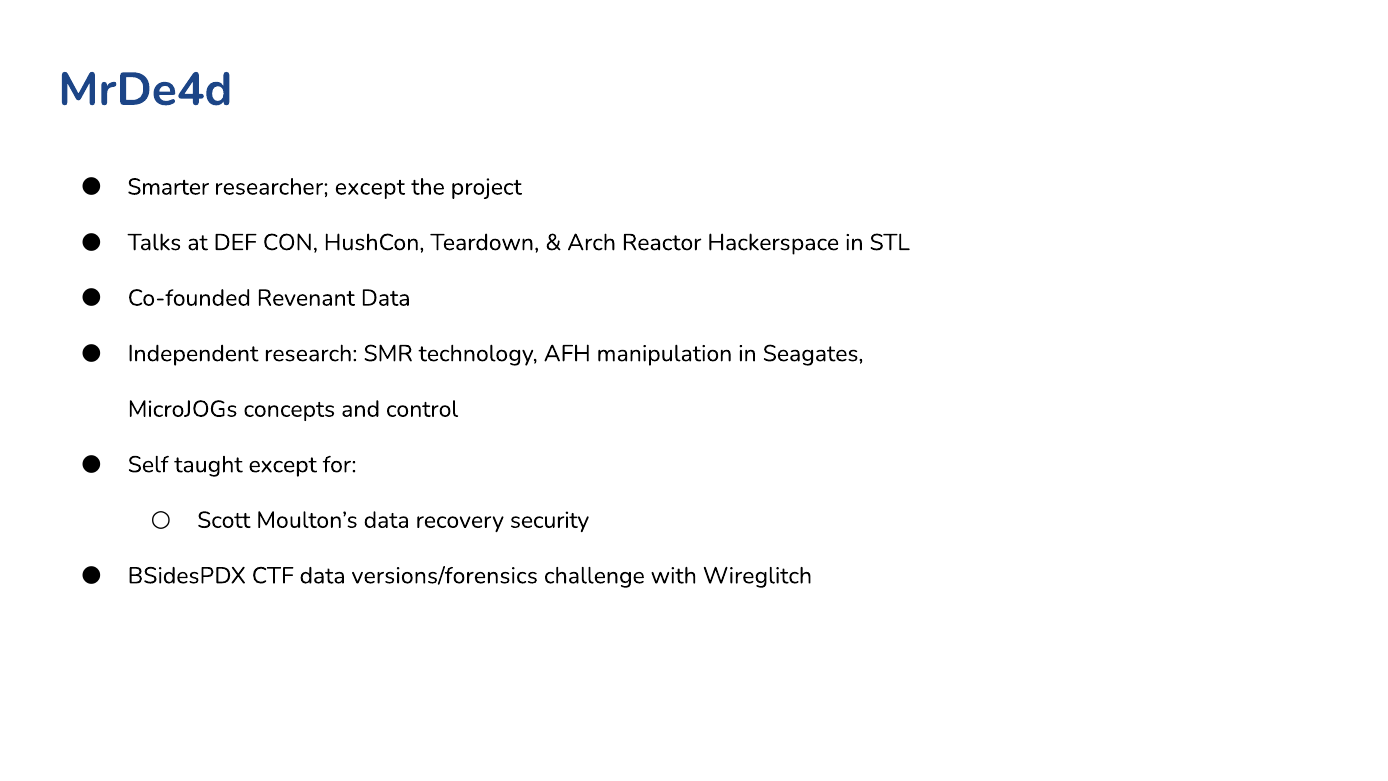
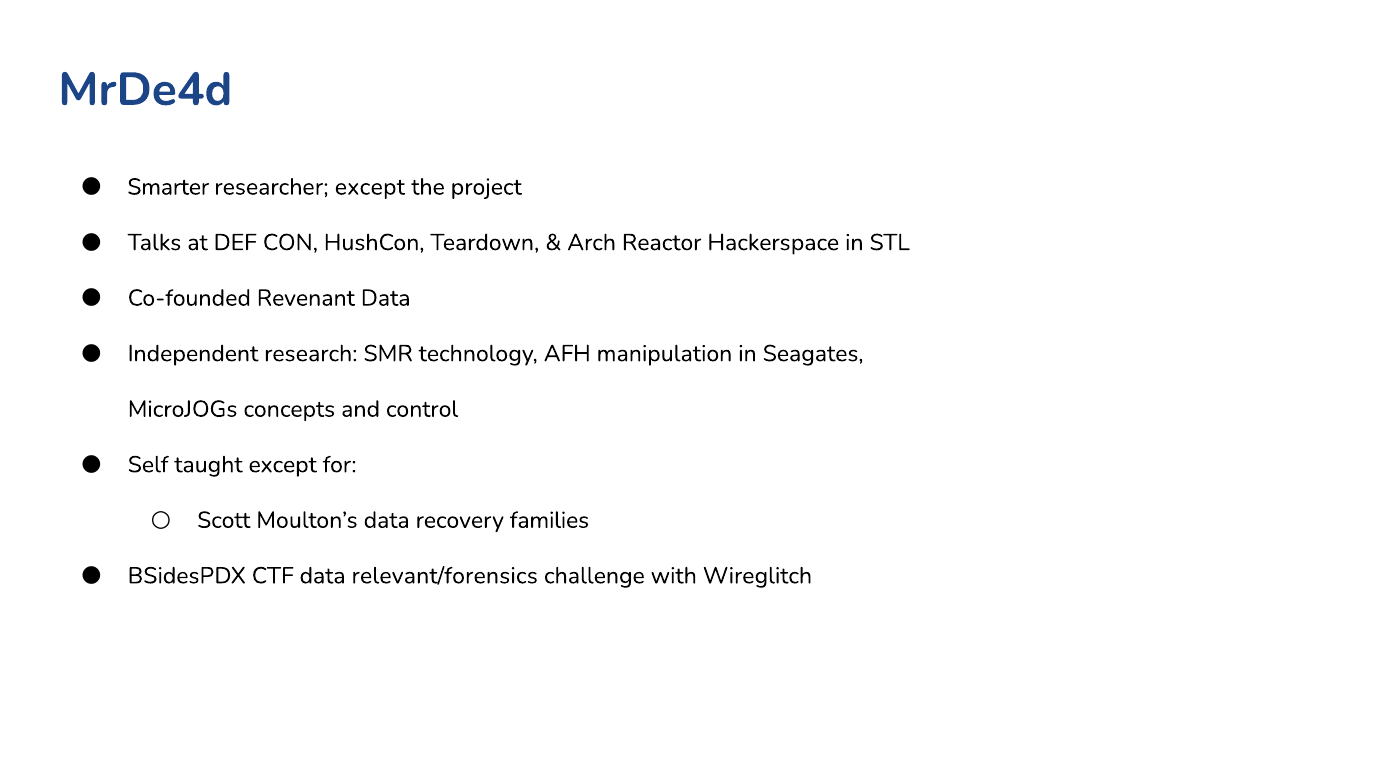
security: security -> families
versions/forensics: versions/forensics -> relevant/forensics
